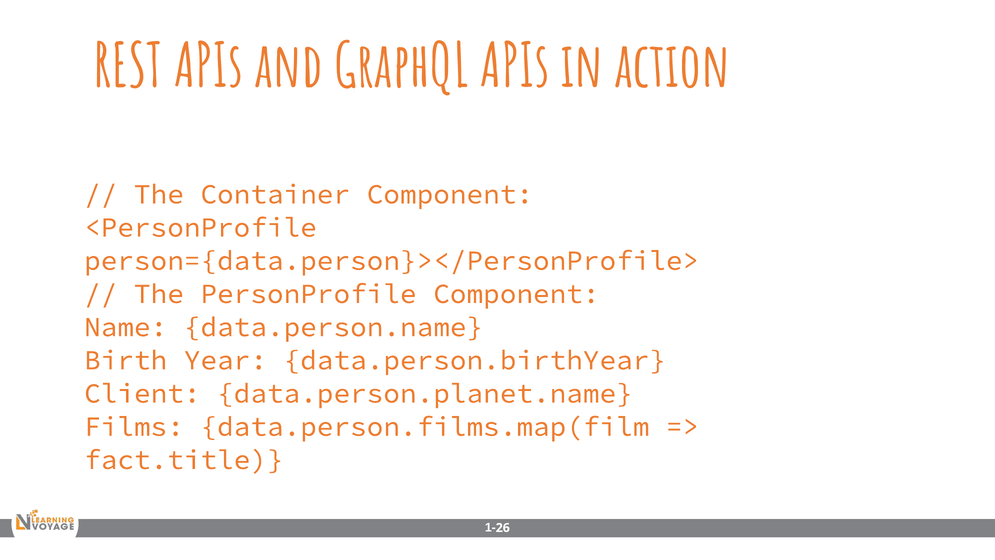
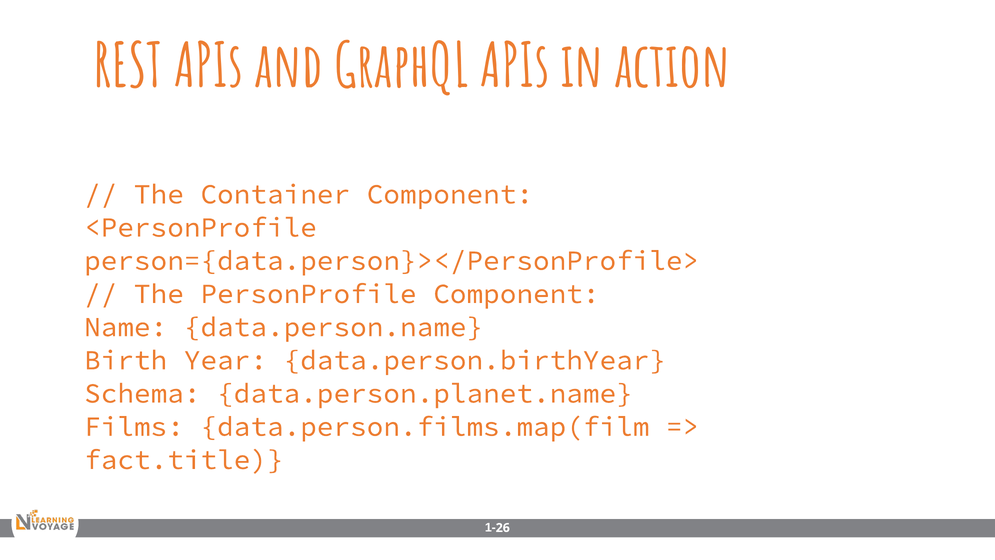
Client: Client -> Schema
